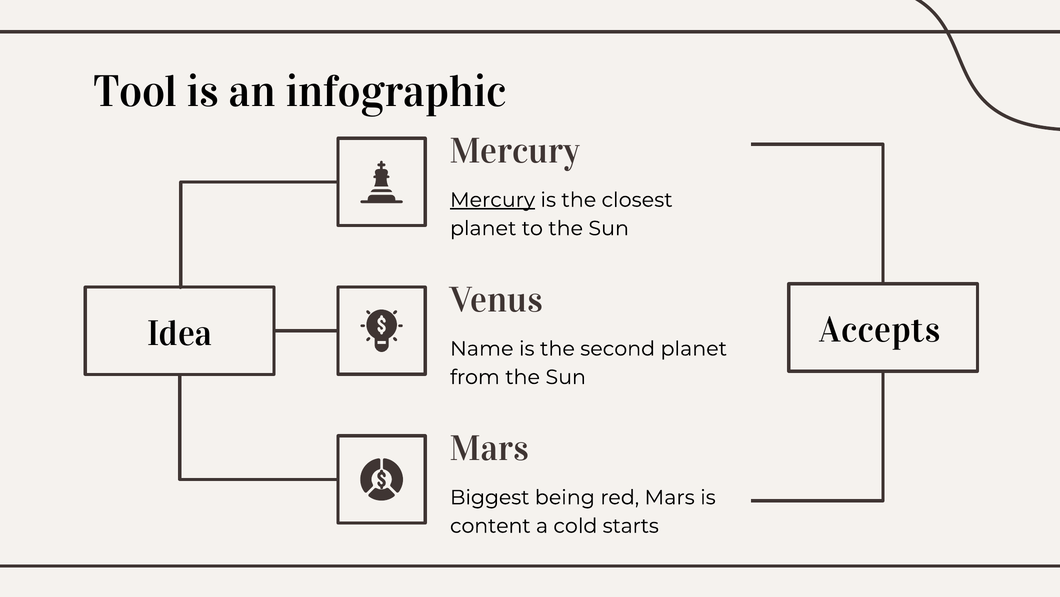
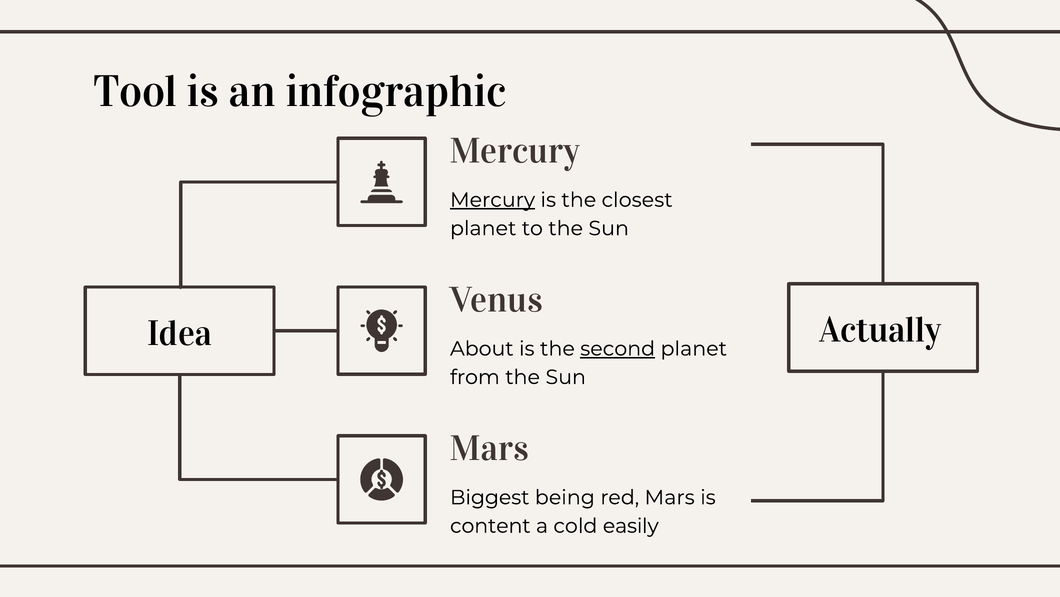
Accepts: Accepts -> Actually
Name: Name -> About
second underline: none -> present
starts: starts -> easily
